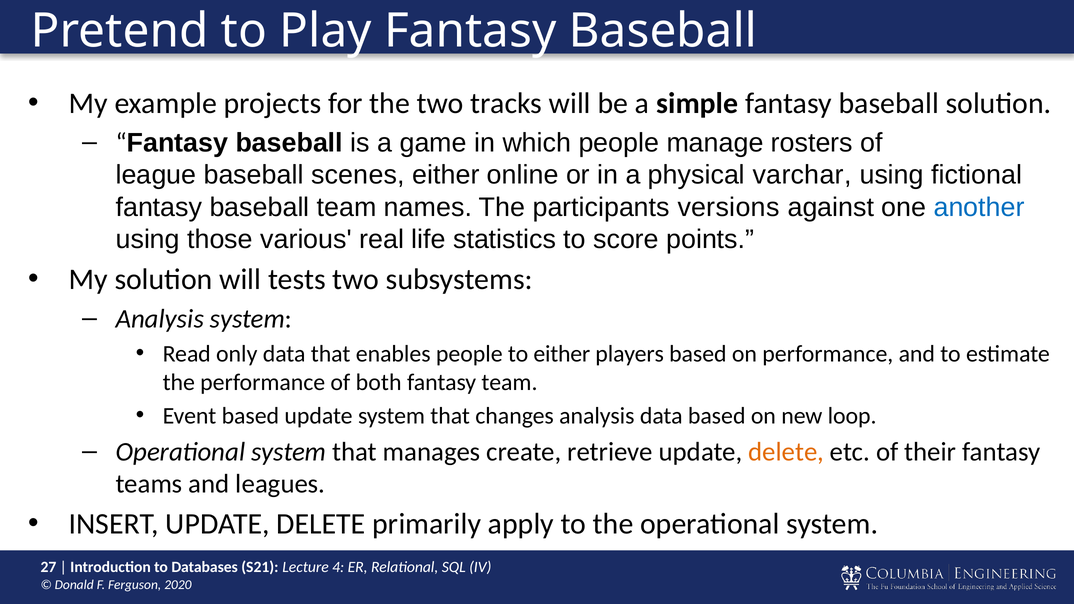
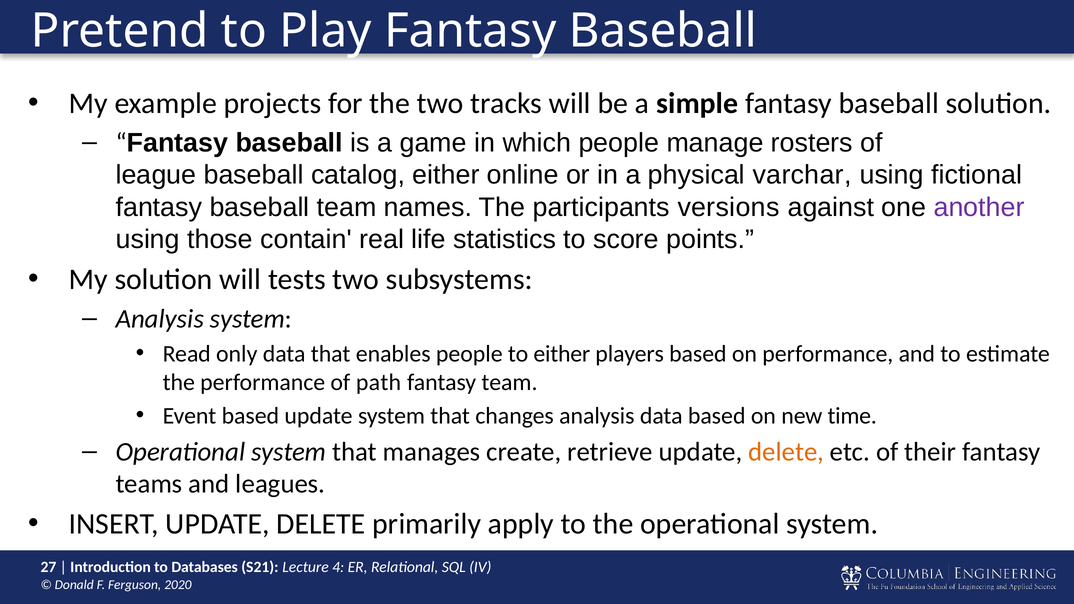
scenes: scenes -> catalog
another colour: blue -> purple
various: various -> contain
both: both -> path
loop: loop -> time
